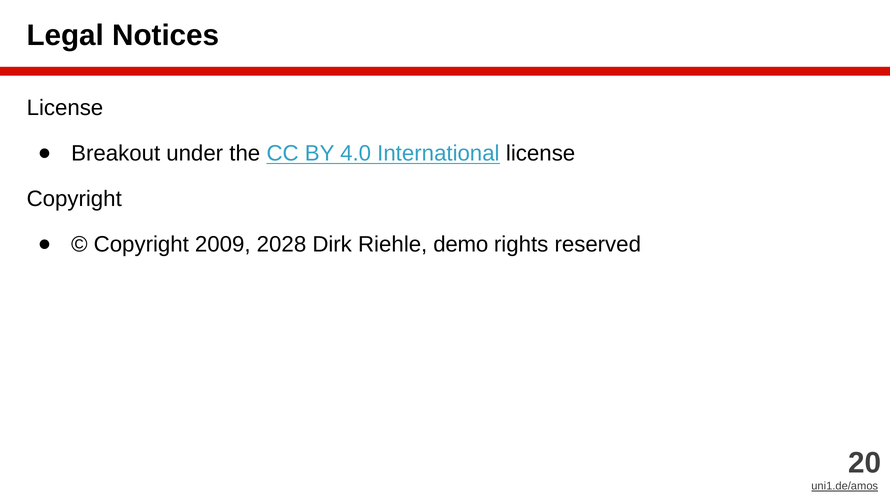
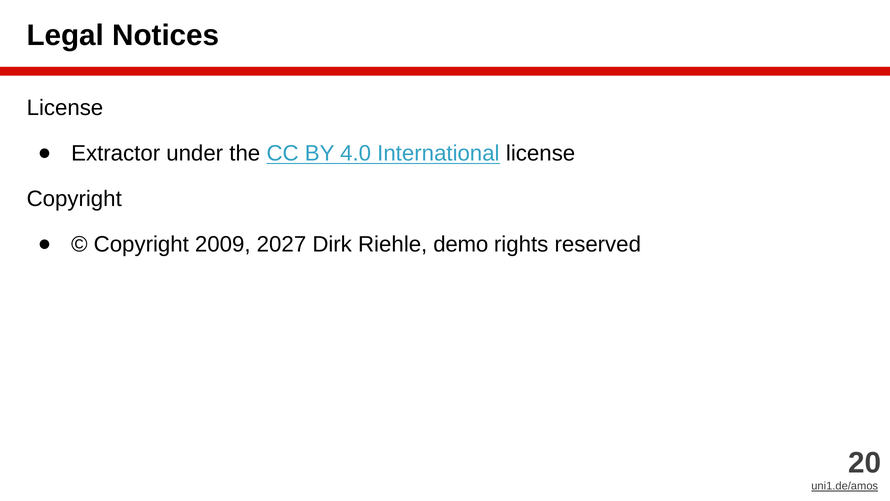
Breakout: Breakout -> Extractor
2028: 2028 -> 2027
